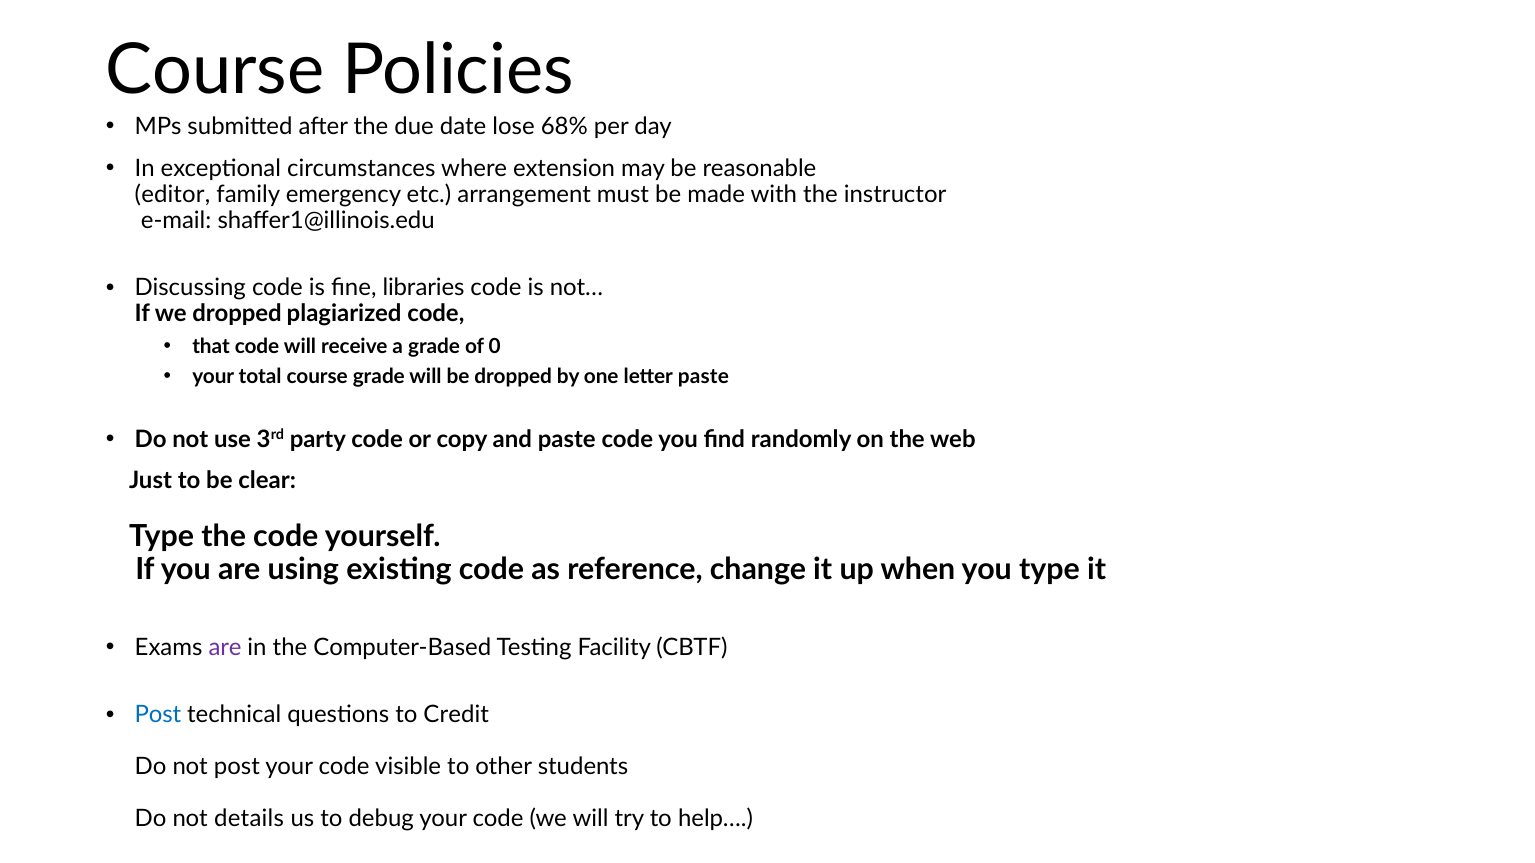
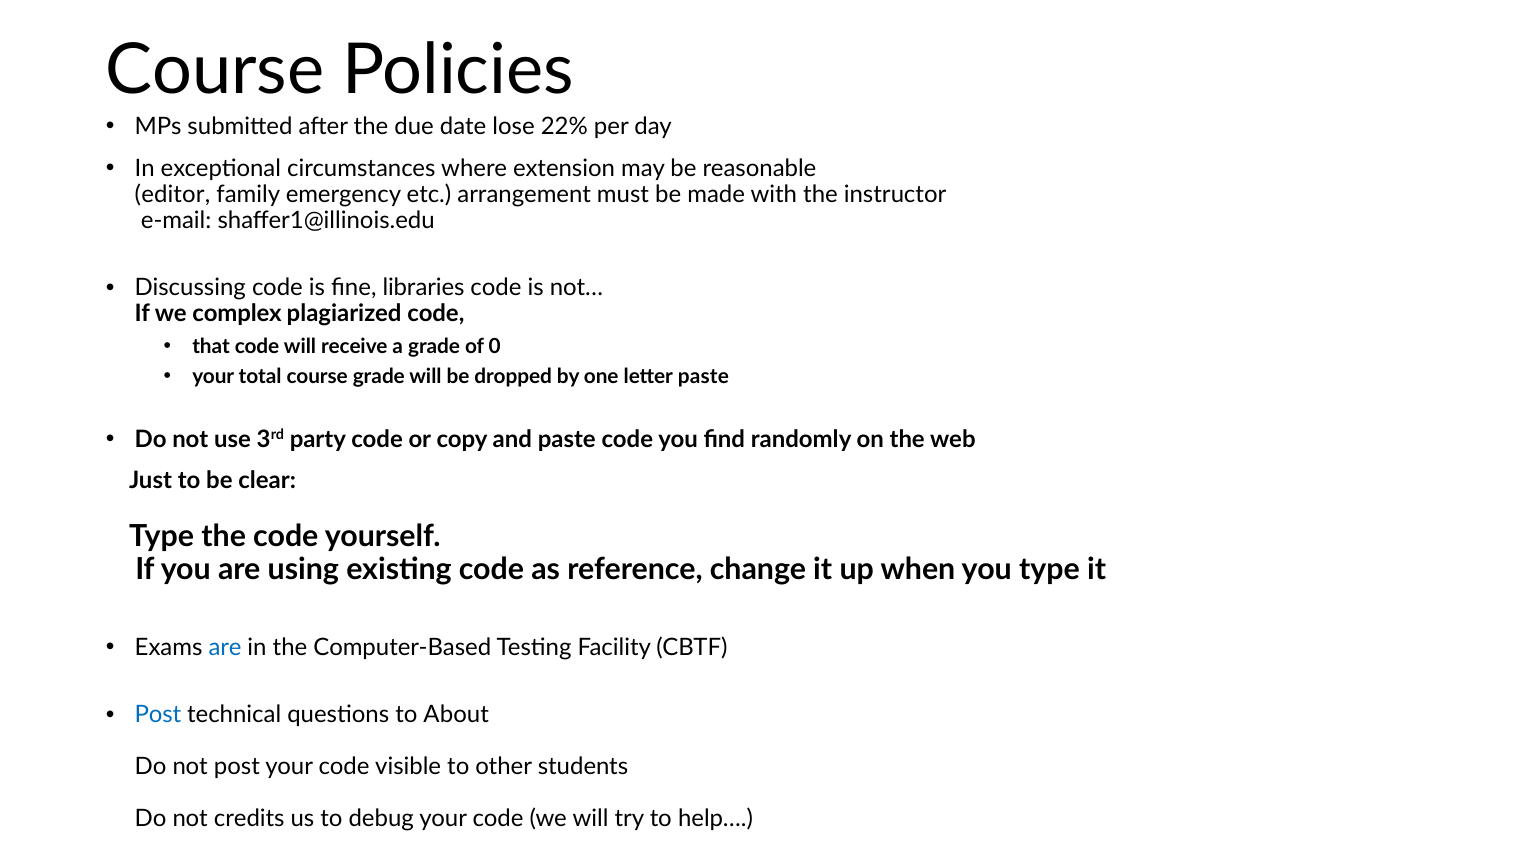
68%: 68% -> 22%
we dropped: dropped -> complex
are at (225, 648) colour: purple -> blue
Credit: Credit -> About
details: details -> credits
